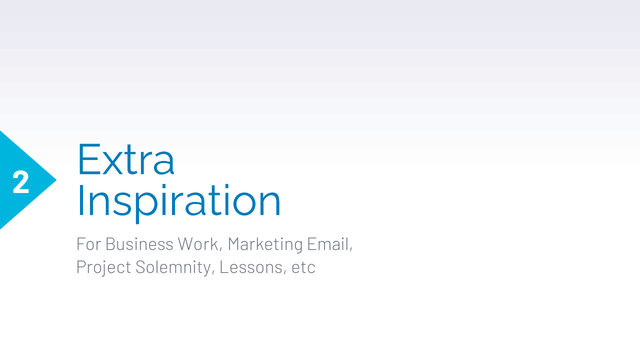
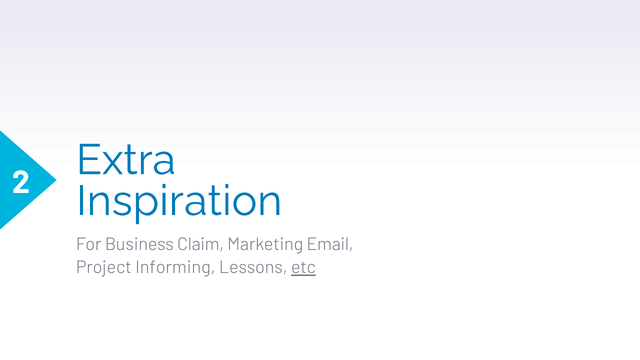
Work: Work -> Claim
Solemnity: Solemnity -> Informing
etc underline: none -> present
